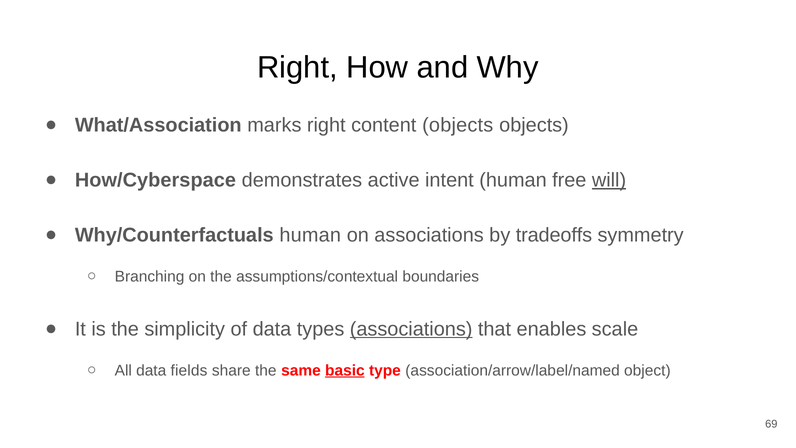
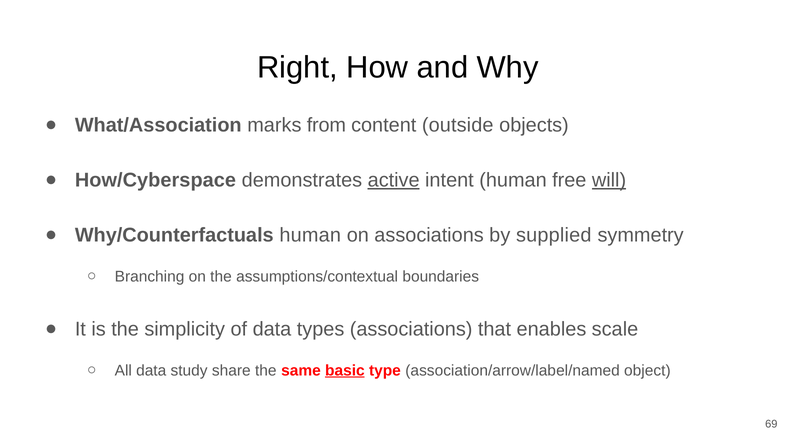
marks right: right -> from
content objects: objects -> outside
active underline: none -> present
tradeoffs: tradeoffs -> supplied
associations at (411, 329) underline: present -> none
fields: fields -> study
